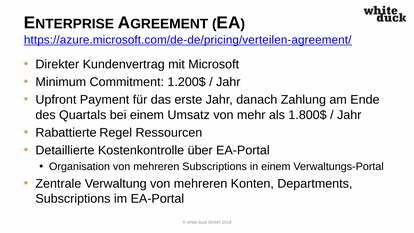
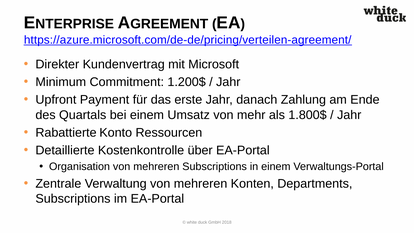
Regel: Regel -> Konto
